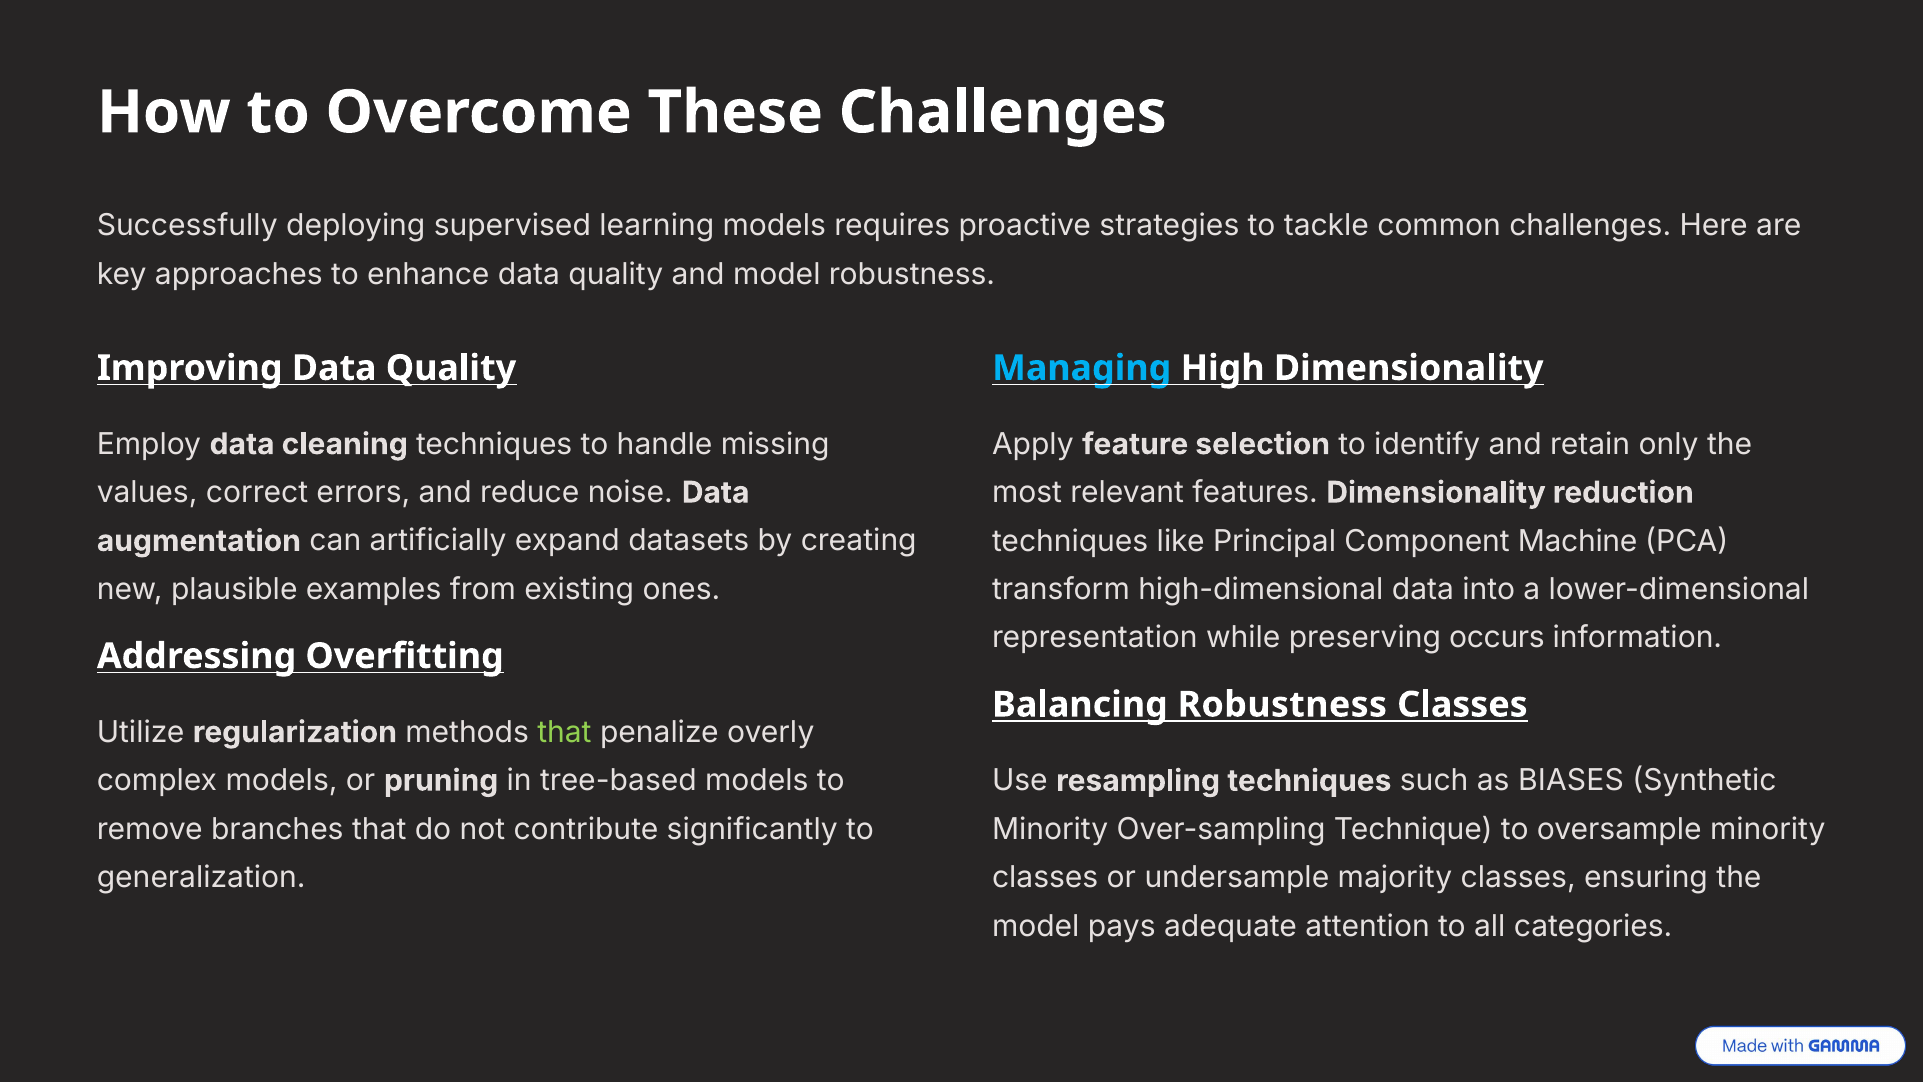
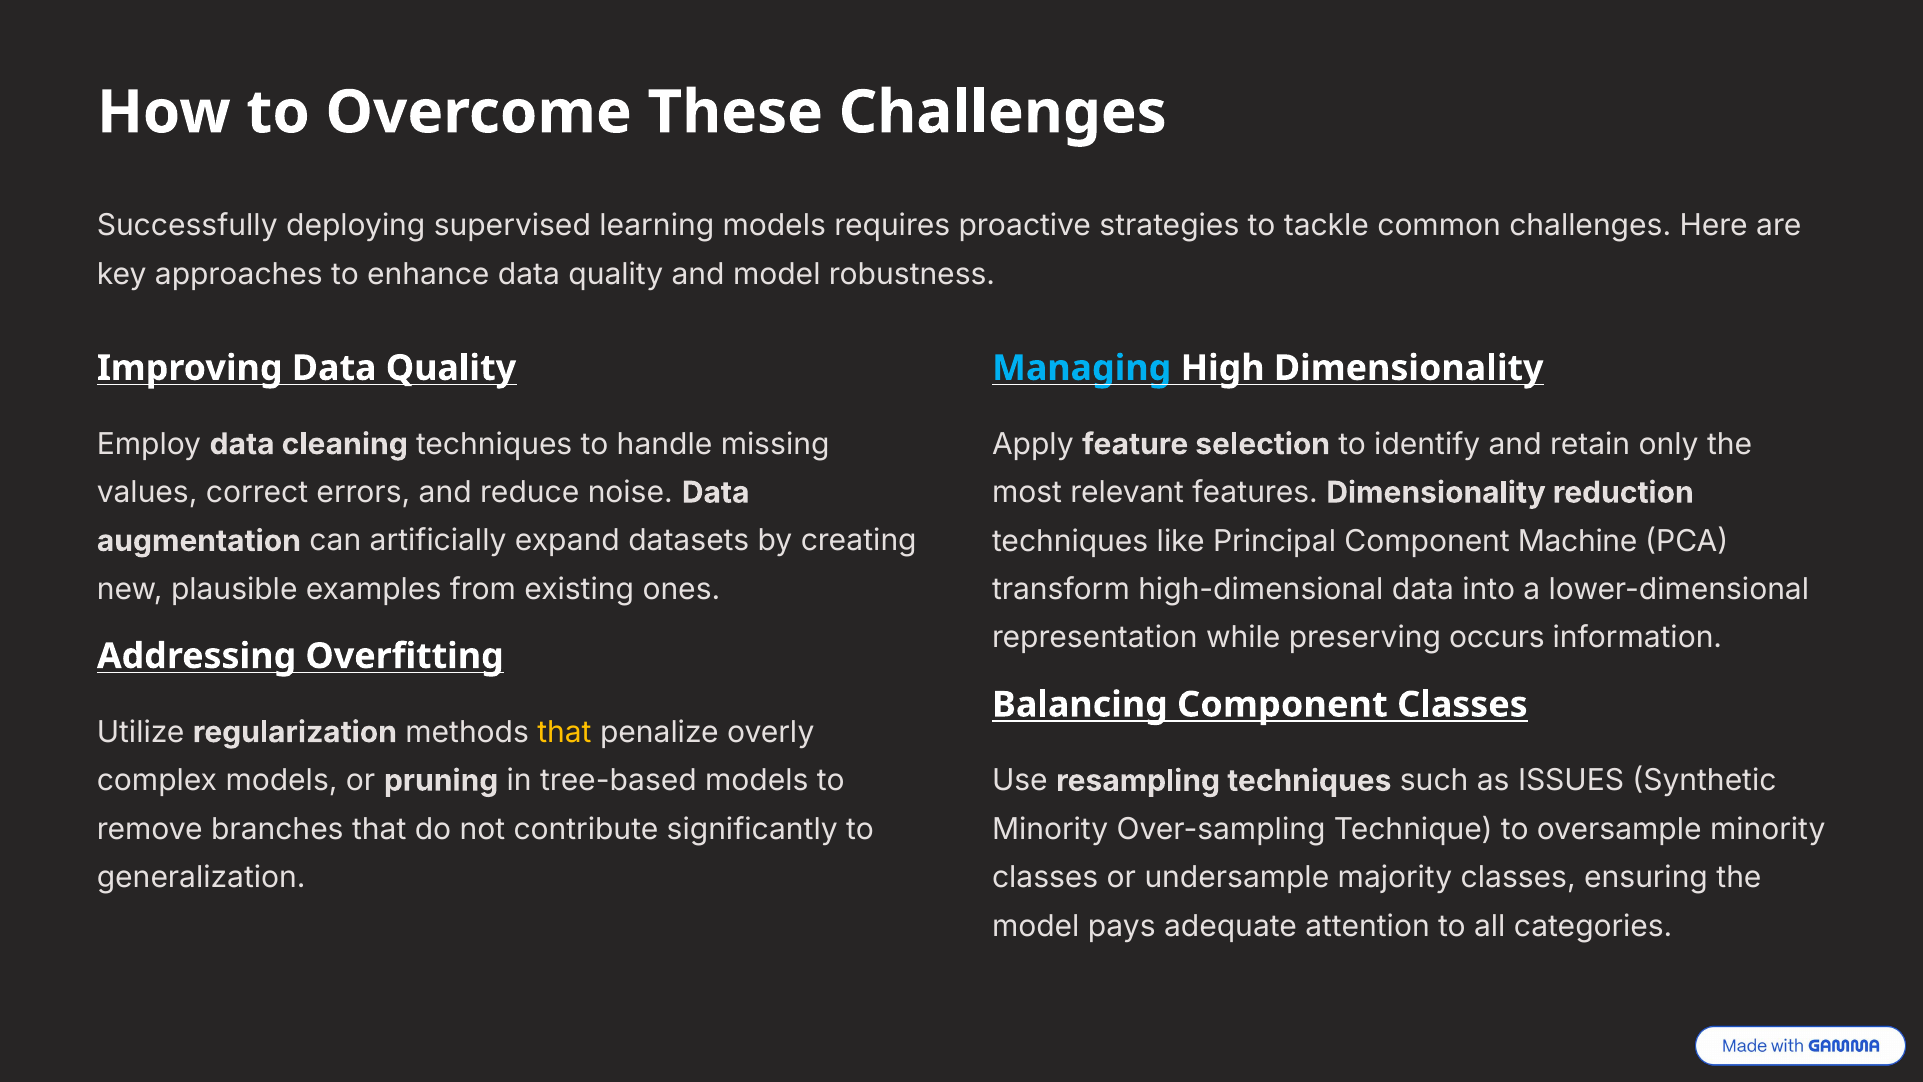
Balancing Robustness: Robustness -> Component
that at (564, 732) colour: light green -> yellow
BIASES: BIASES -> ISSUES
